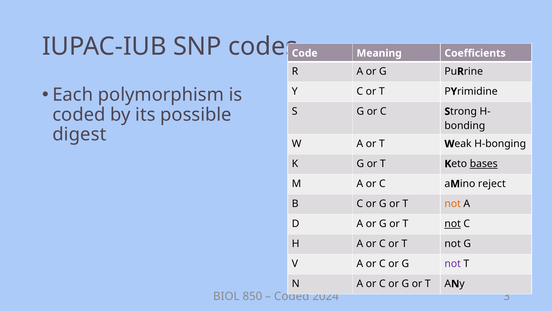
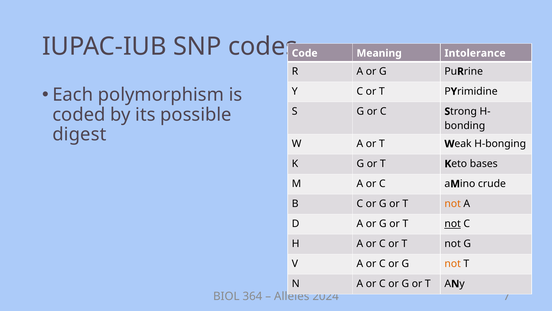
Coefficients: Coefficients -> Intolerance
bases underline: present -> none
reject: reject -> crude
not at (453, 263) colour: purple -> orange
850: 850 -> 364
Coded at (292, 296): Coded -> Alleles
3: 3 -> 7
